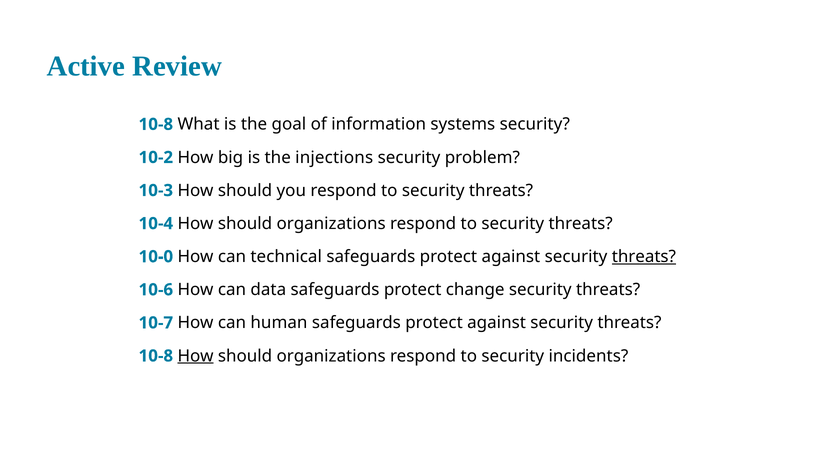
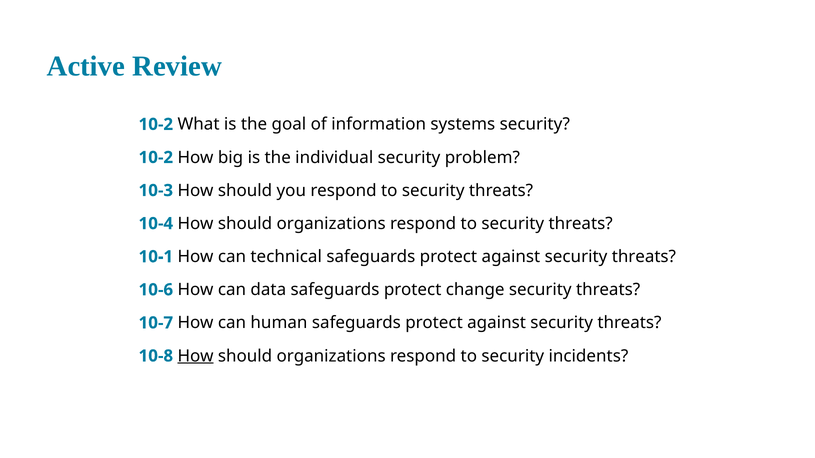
10-8 at (156, 124): 10-8 -> 10-2
injections: injections -> individual
10-0: 10-0 -> 10-1
threats at (644, 257) underline: present -> none
